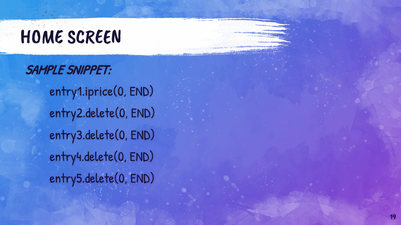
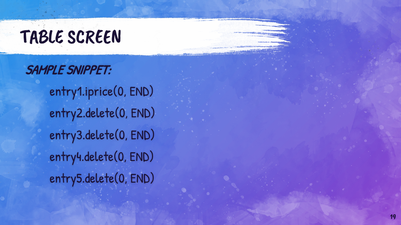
HOME: HOME -> TABLE
